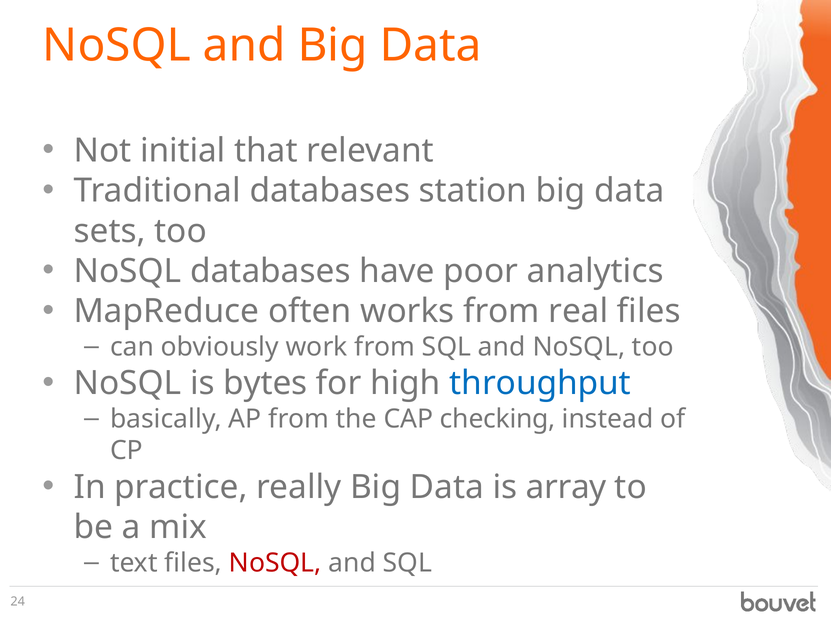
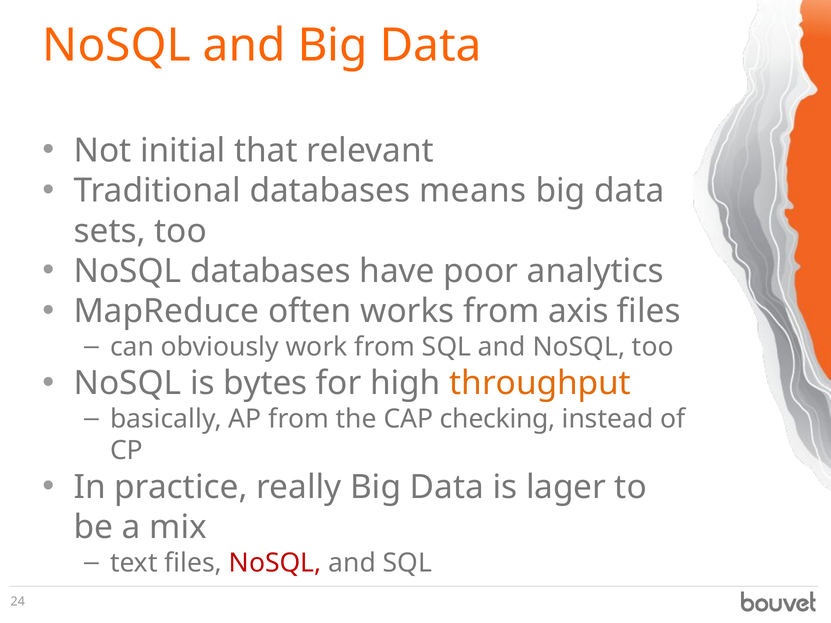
station: station -> means
real: real -> axis
throughput colour: blue -> orange
array: array -> lager
